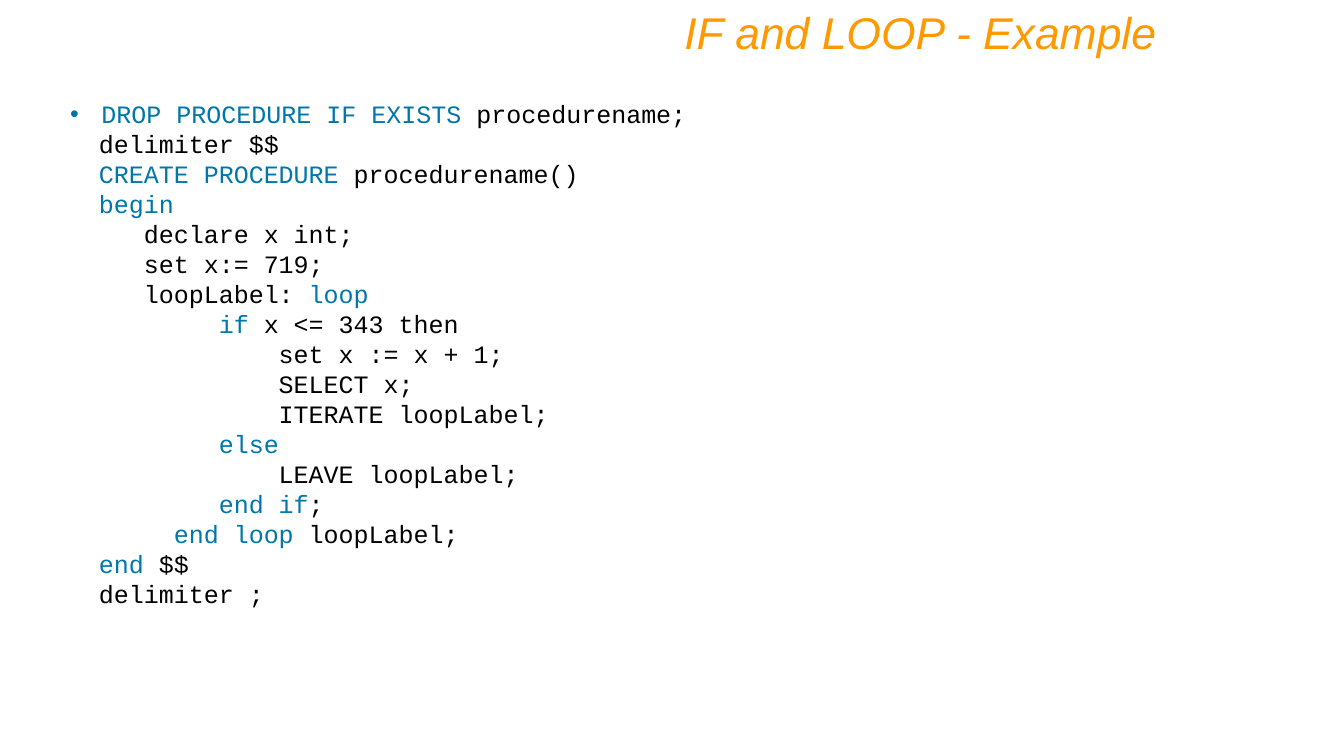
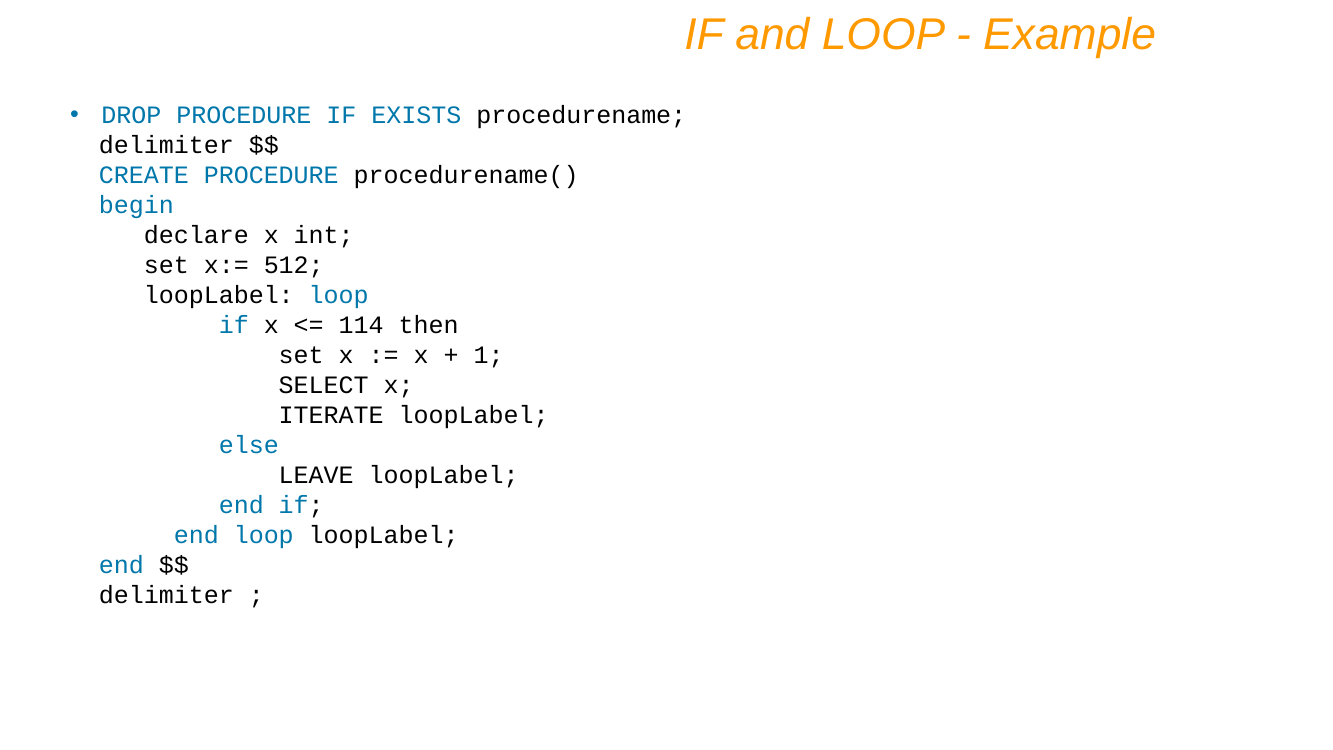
719: 719 -> 512
343: 343 -> 114
